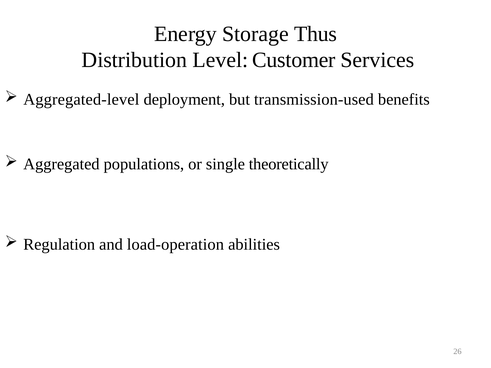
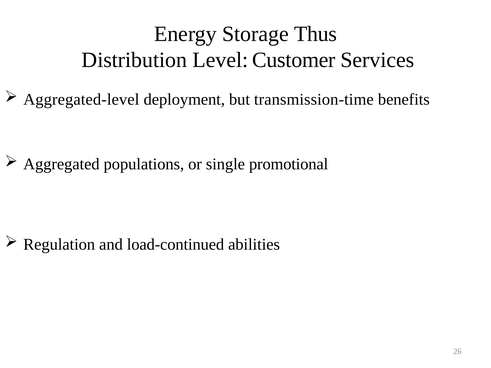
transmission-used: transmission-used -> transmission-time
theoretically: theoretically -> promotional
load-operation: load-operation -> load-continued
